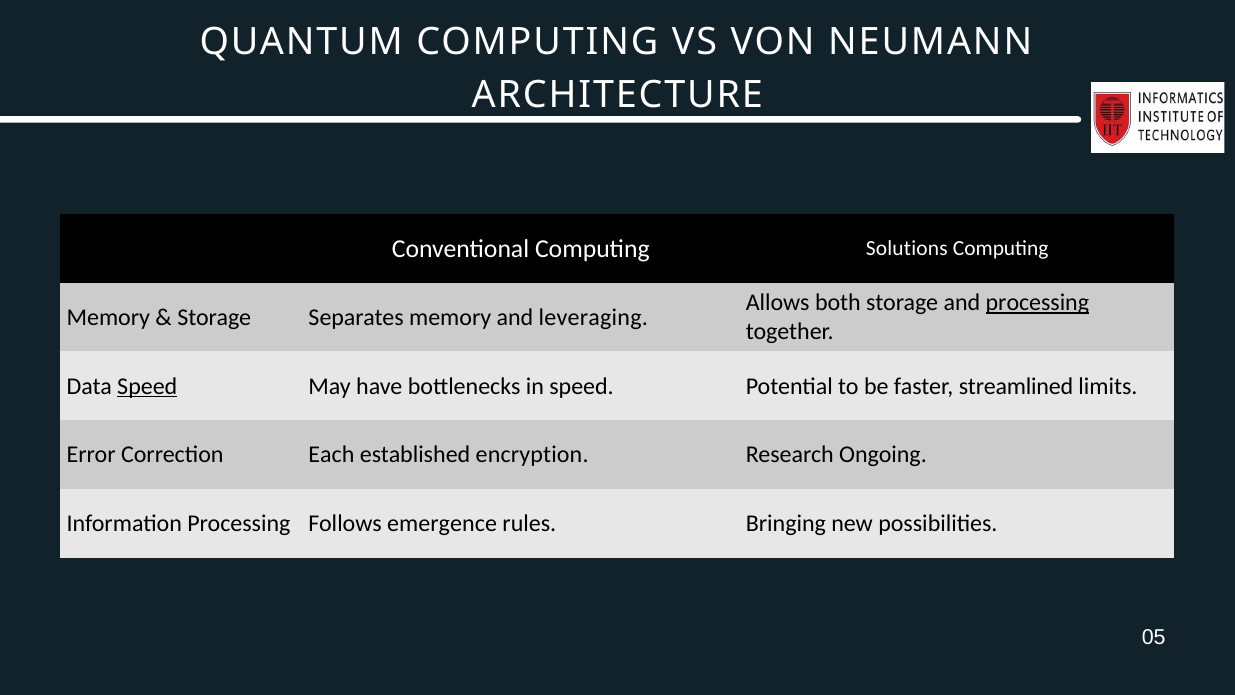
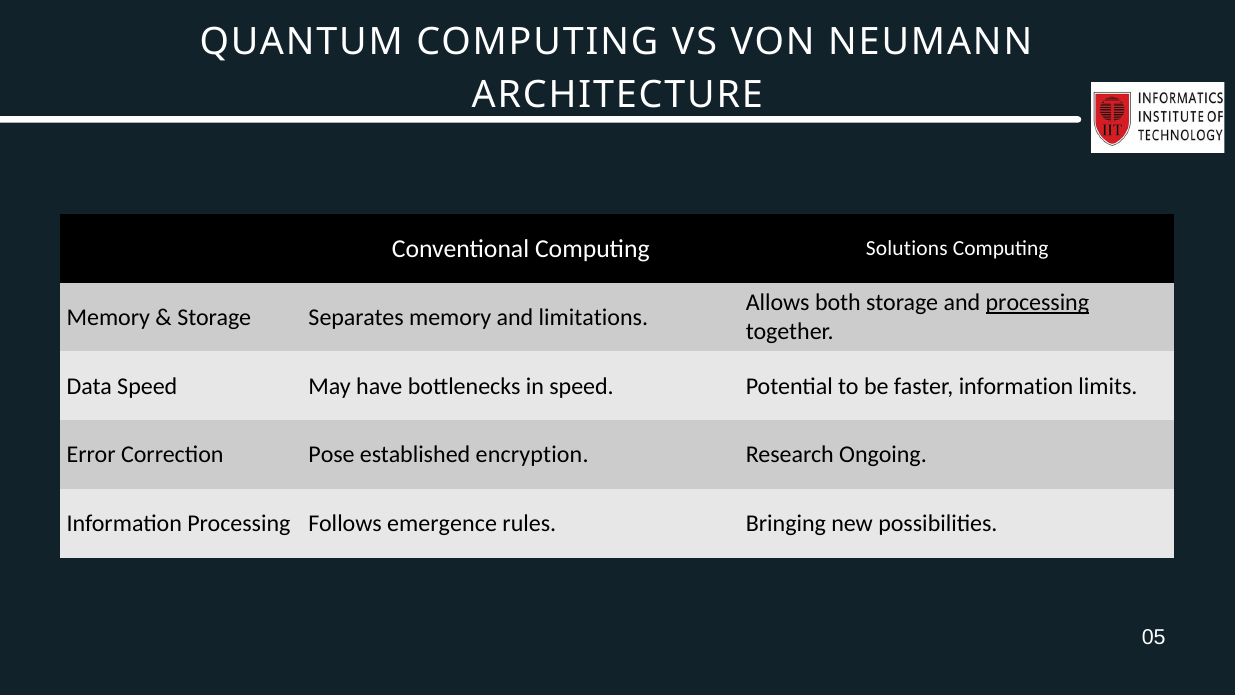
leveraging: leveraging -> limitations
Speed at (147, 386) underline: present -> none
faster streamlined: streamlined -> information
Each: Each -> Pose
